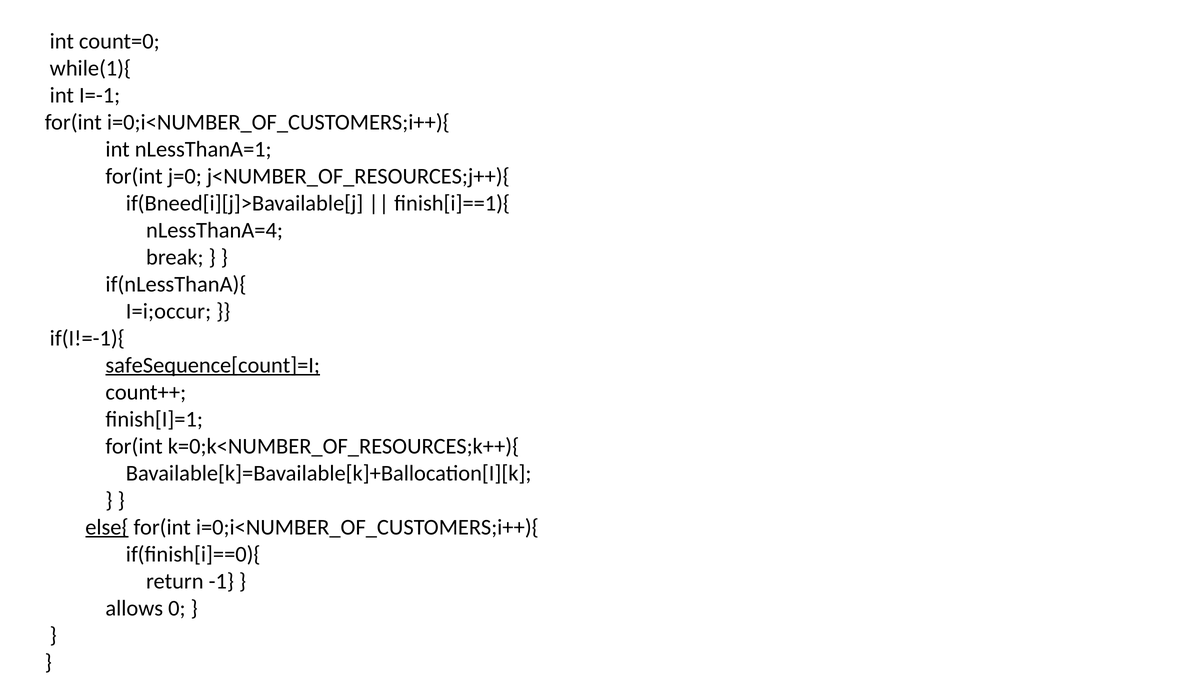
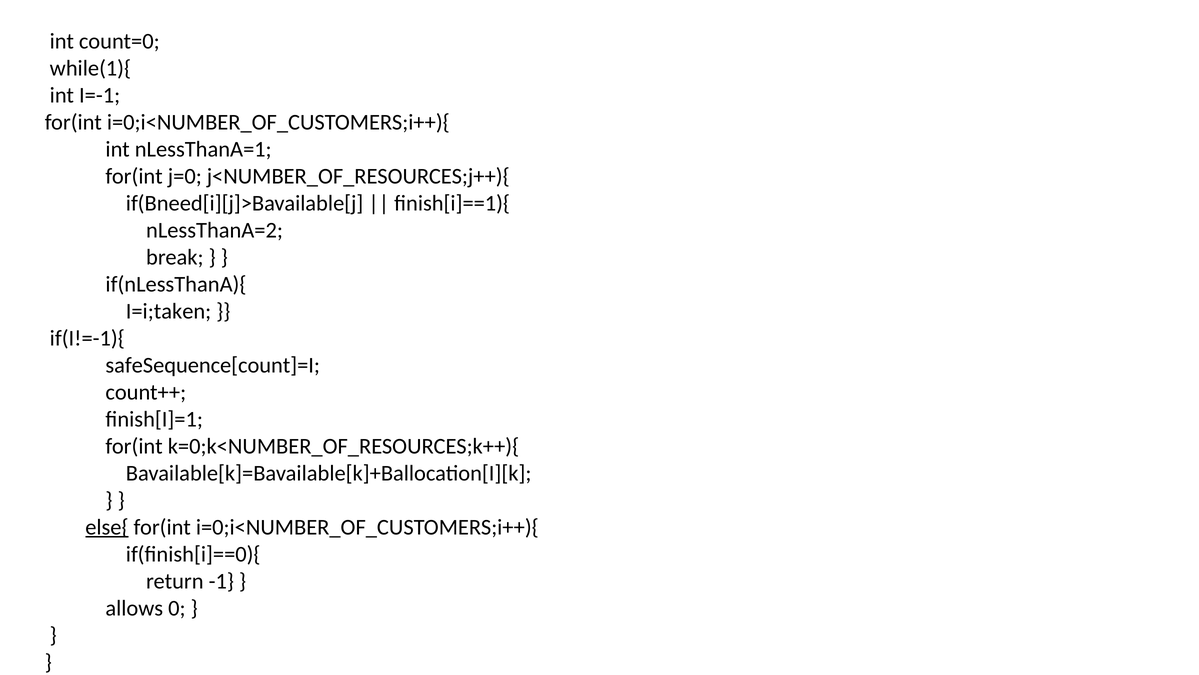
nLessThanA=4: nLessThanA=4 -> nLessThanA=2
I=i;occur: I=i;occur -> I=i;taken
safeSequence[count]=I underline: present -> none
